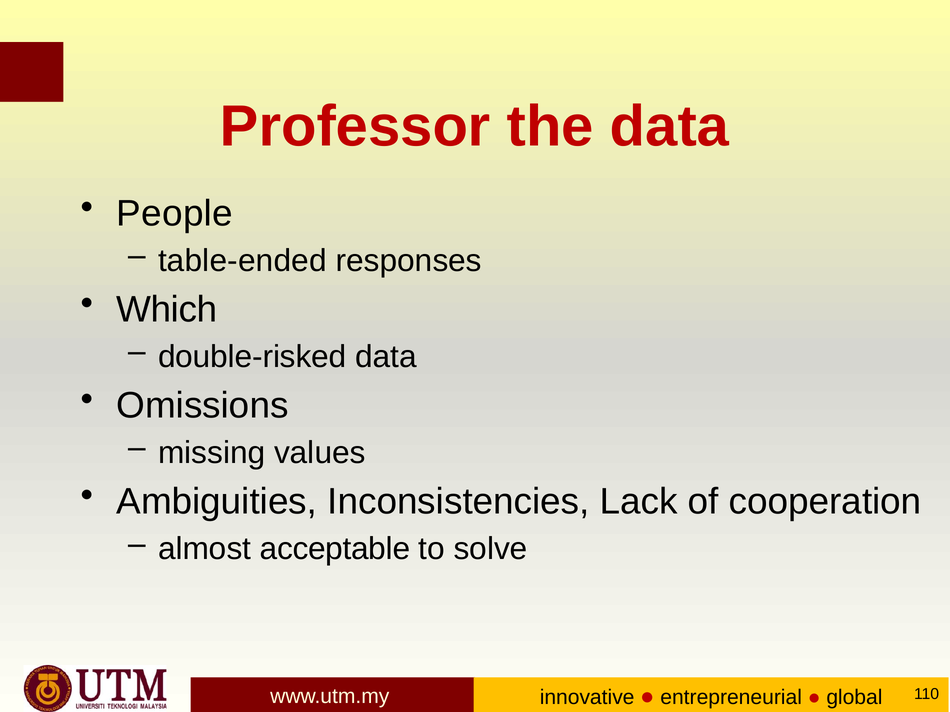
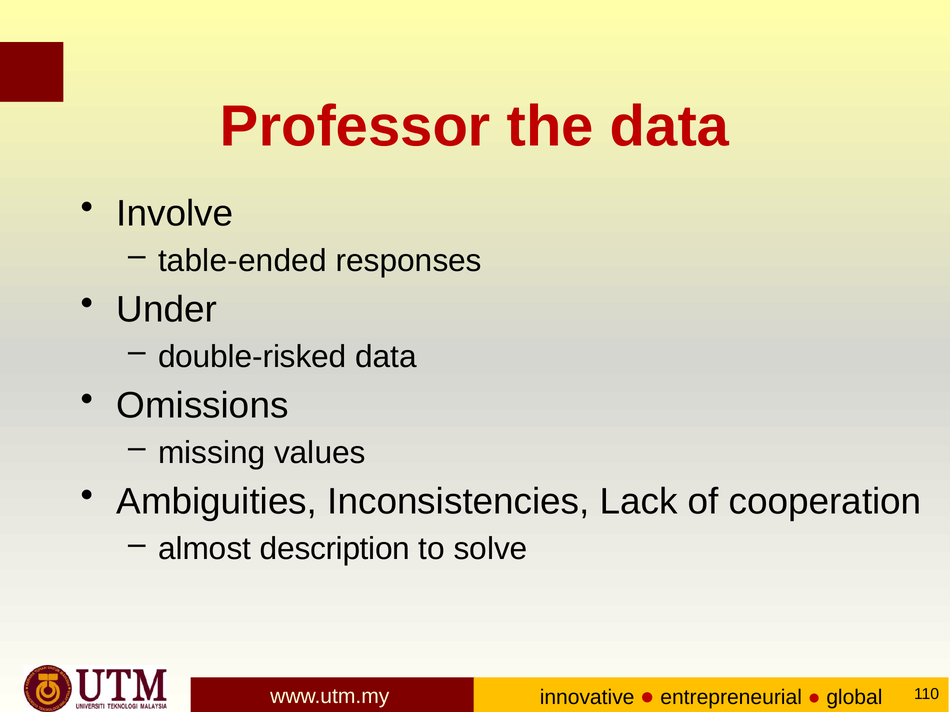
People: People -> Involve
Which: Which -> Under
acceptable: acceptable -> description
